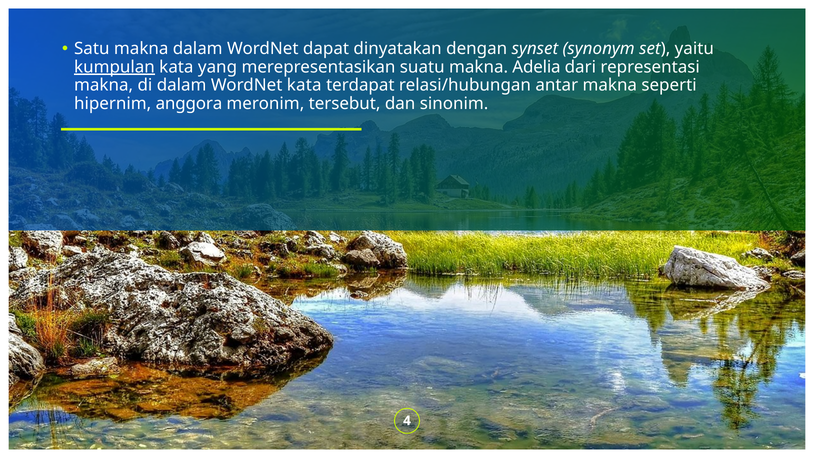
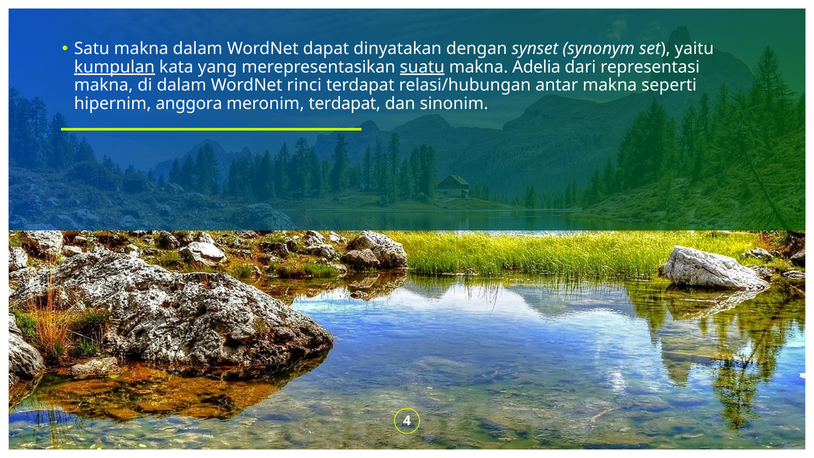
suatu underline: none -> present
WordNet kata: kata -> rinci
meronim tersebut: tersebut -> terdapat
